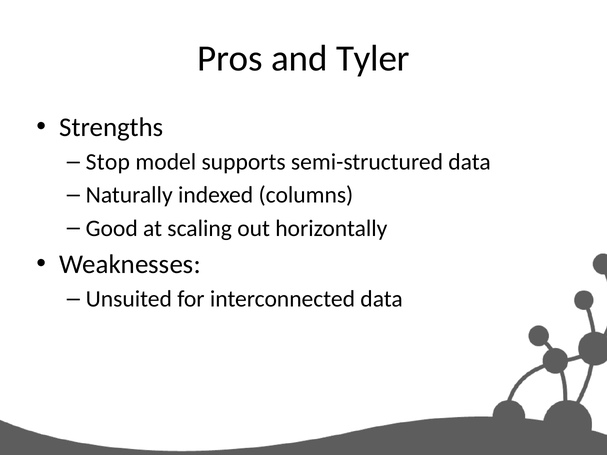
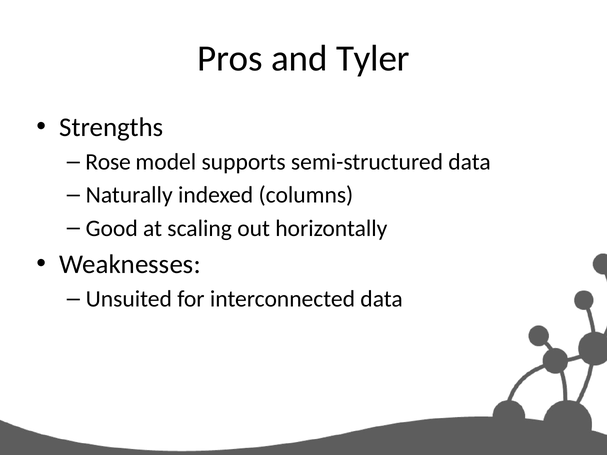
Stop: Stop -> Rose
